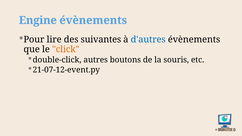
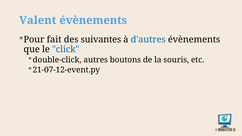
Engine: Engine -> Valent
lire: lire -> fait
click colour: orange -> blue
